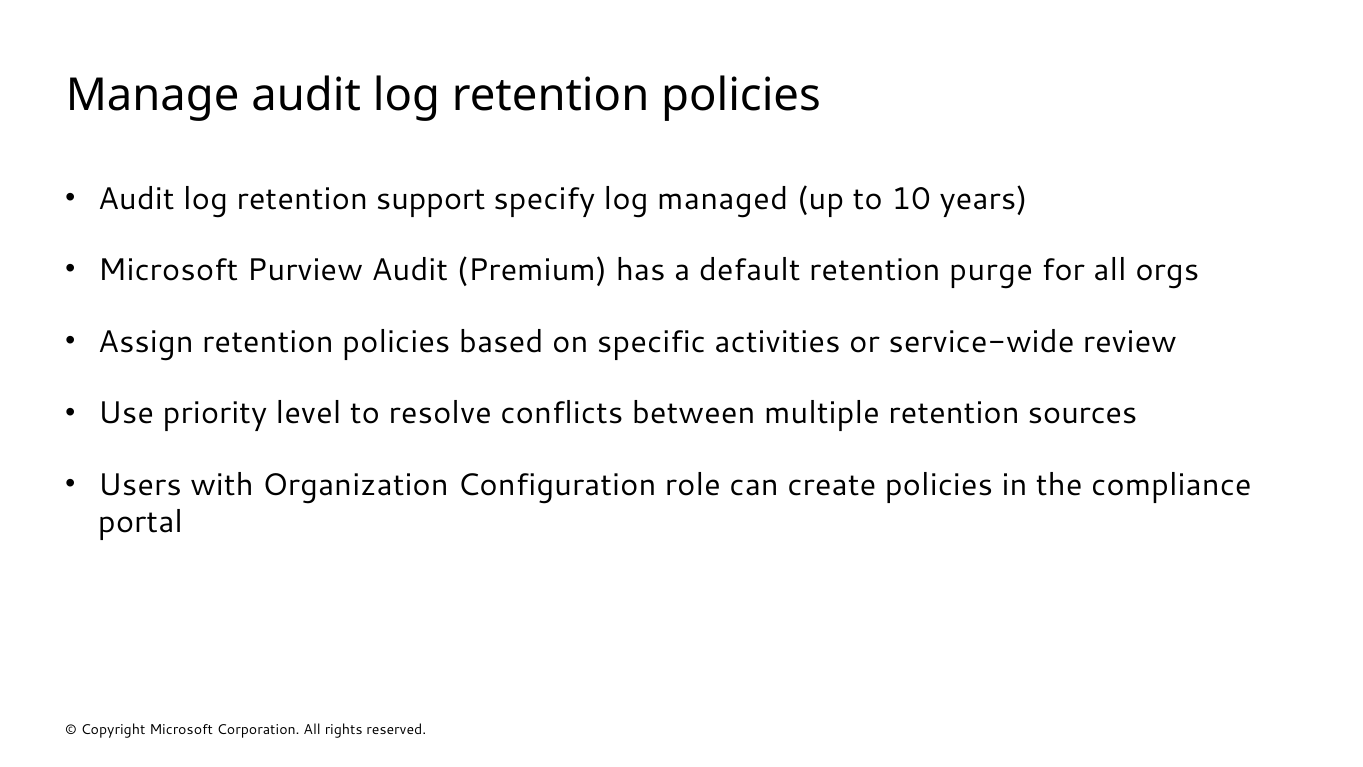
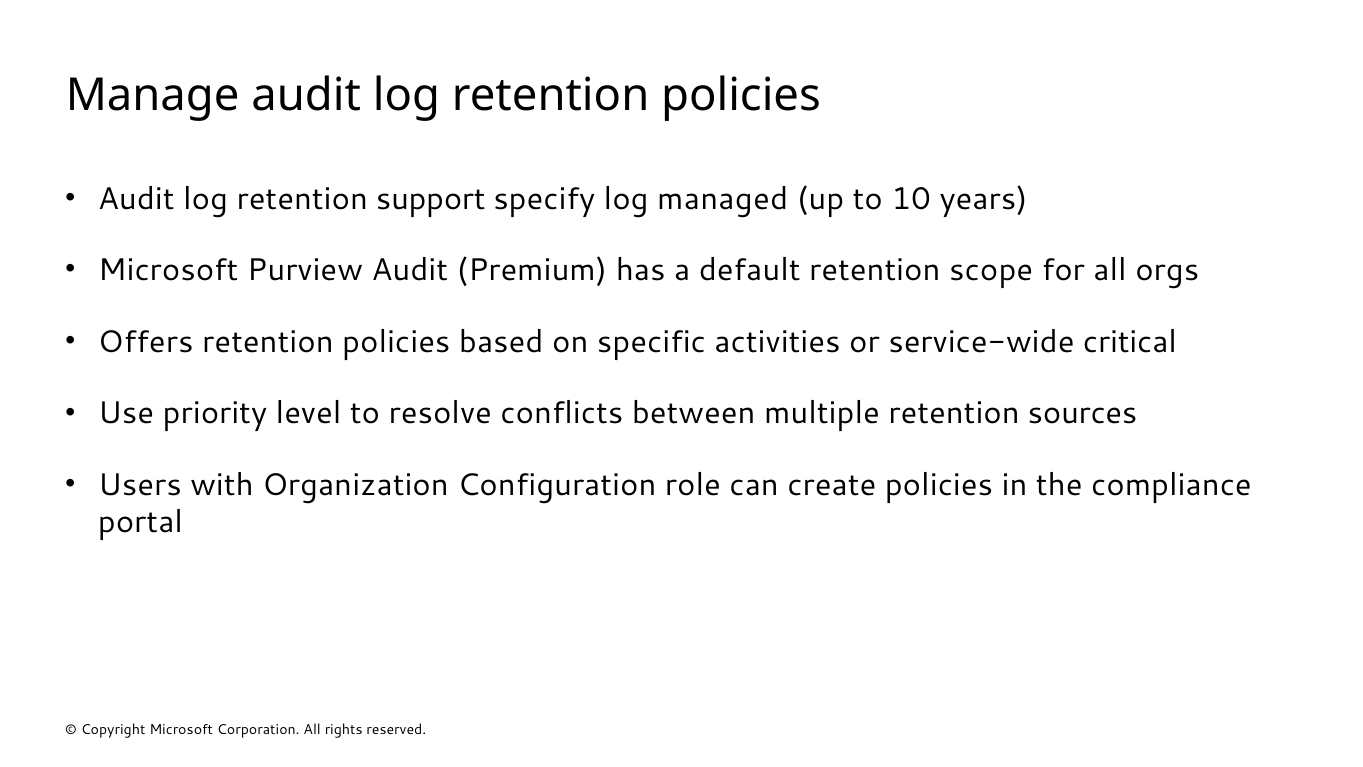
purge: purge -> scope
Assign: Assign -> Offers
review: review -> critical
